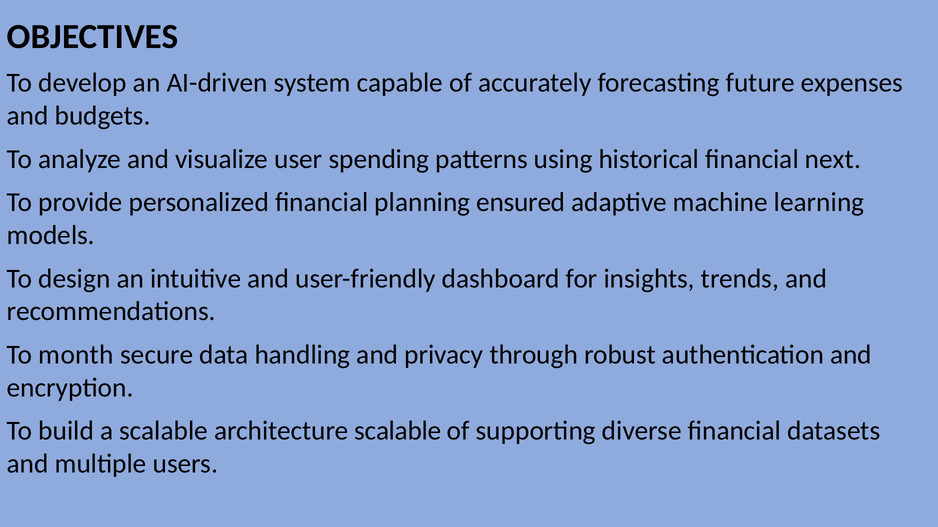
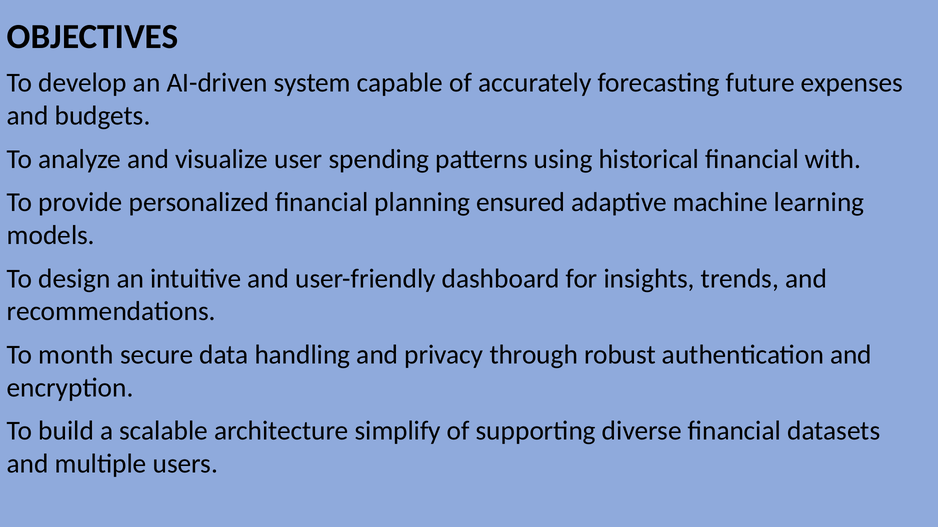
next: next -> with
architecture scalable: scalable -> simplify
